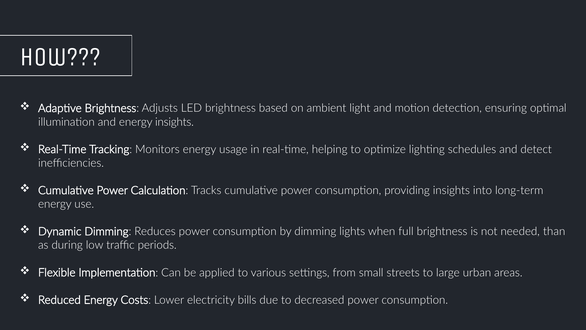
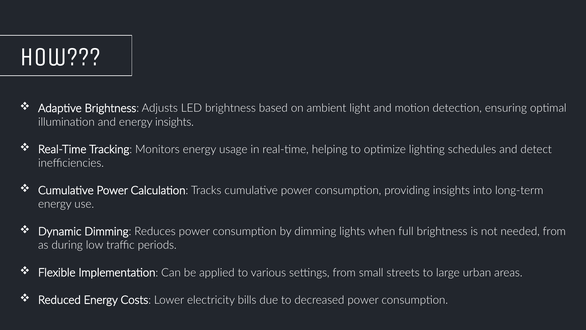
needed than: than -> from
